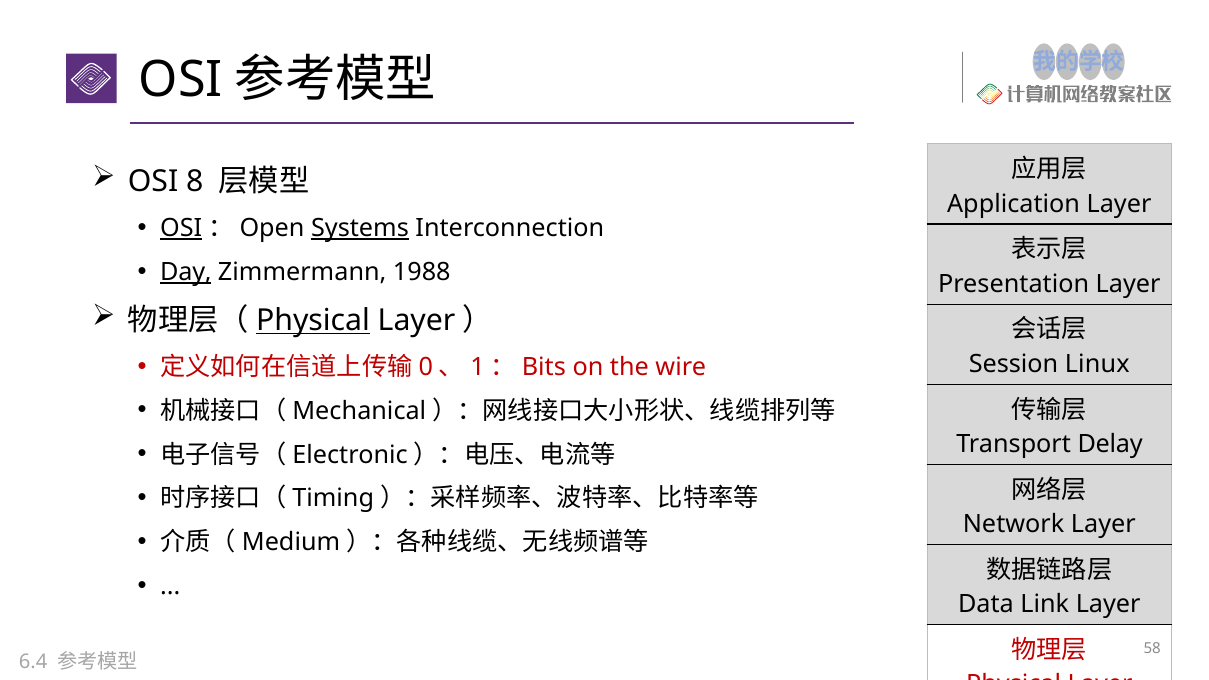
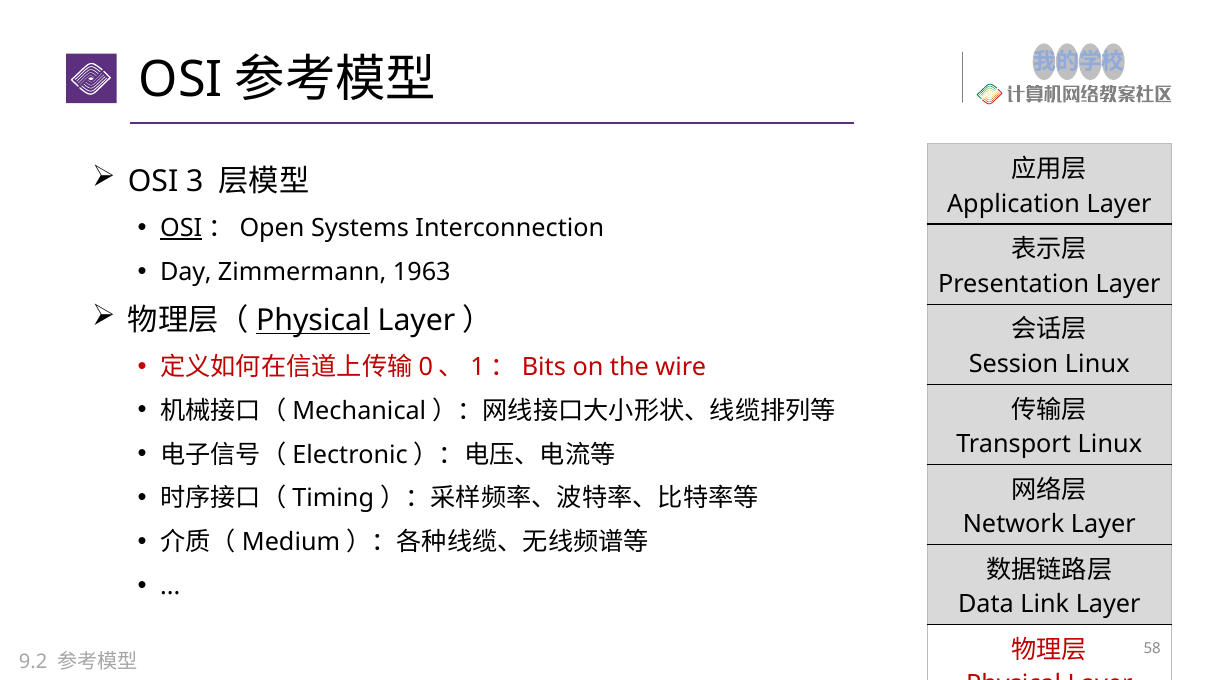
8: 8 -> 3
Systems underline: present -> none
Day underline: present -> none
1988: 1988 -> 1963
Transport Delay: Delay -> Linux
6.4: 6.4 -> 9.2
